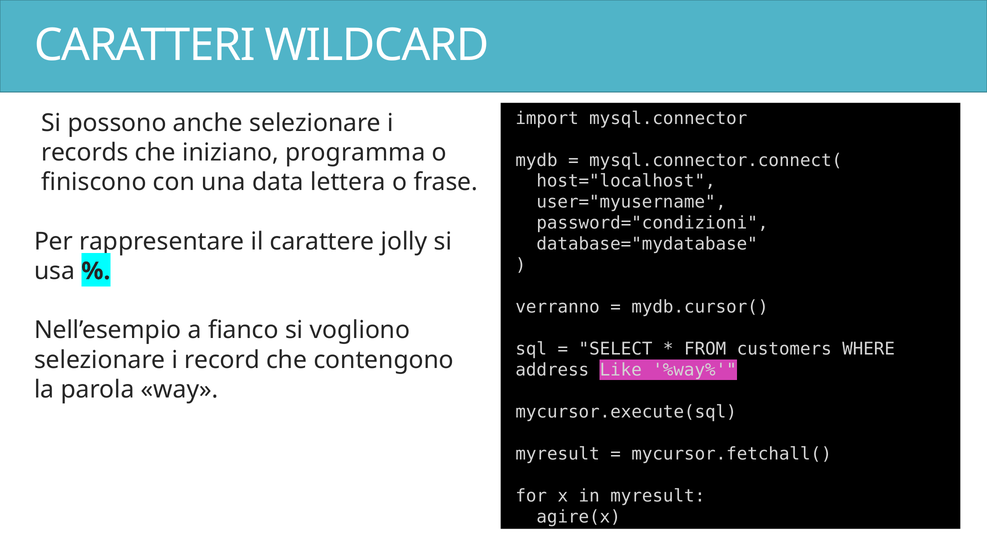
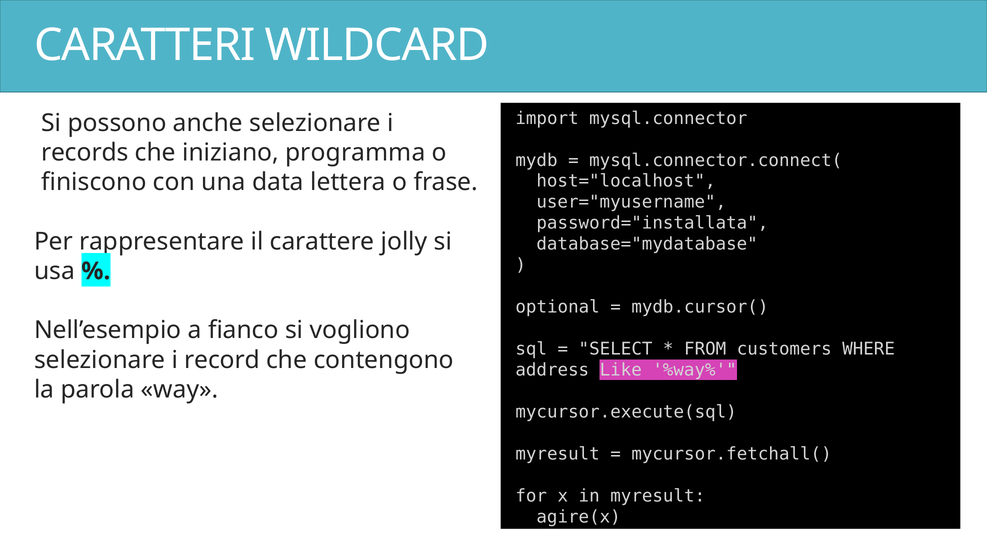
password="condizioni: password="condizioni -> password="installata
verranno: verranno -> optional
